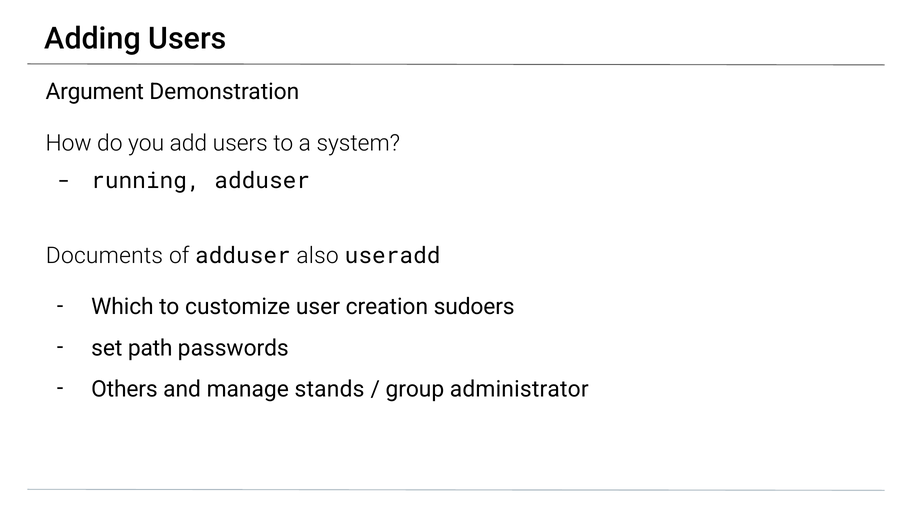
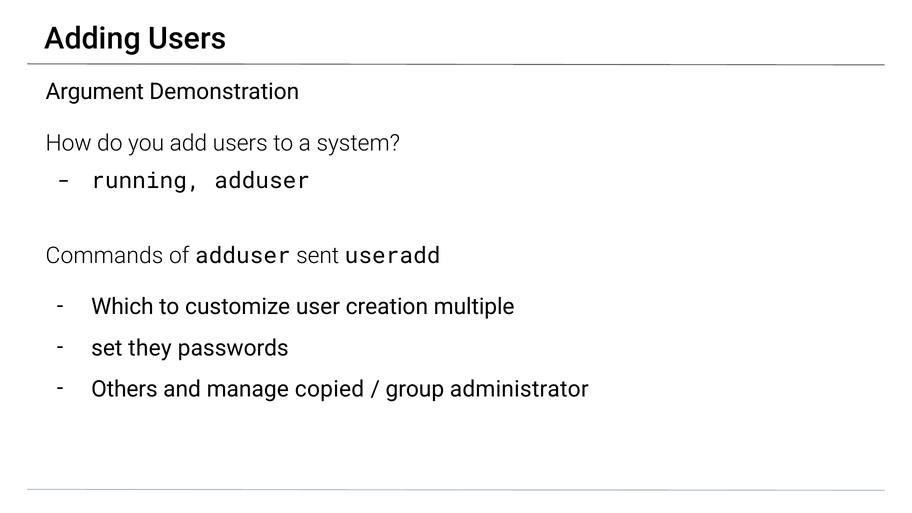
Documents: Documents -> Commands
also: also -> sent
sudoers: sudoers -> multiple
path: path -> they
stands: stands -> copied
